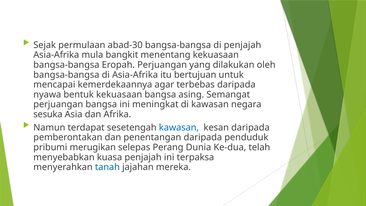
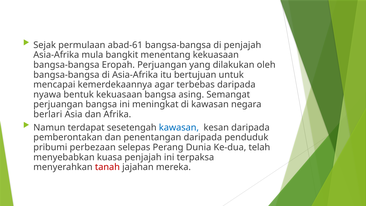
abad-30: abad-30 -> abad-61
sesuka: sesuka -> berlari
merugikan: merugikan -> perbezaan
tanah colour: blue -> red
